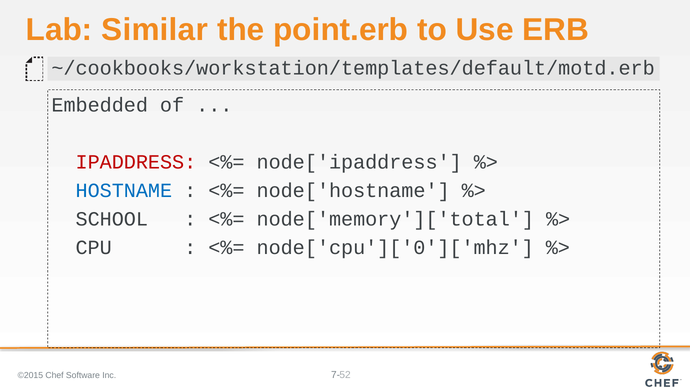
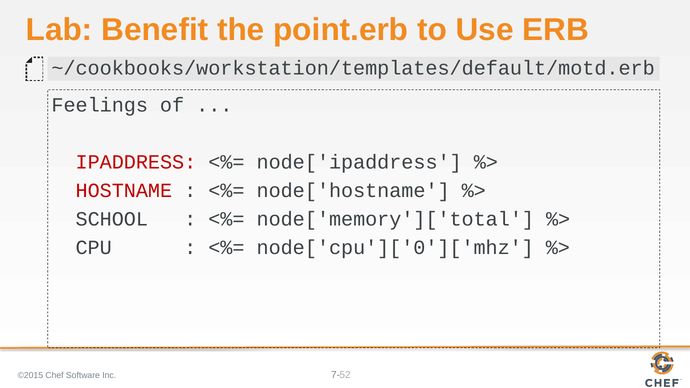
Similar: Similar -> Benefit
Embedded: Embedded -> Feelings
HOSTNAME colour: blue -> red
